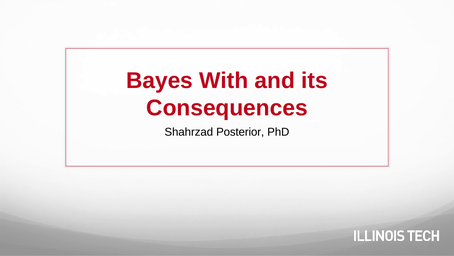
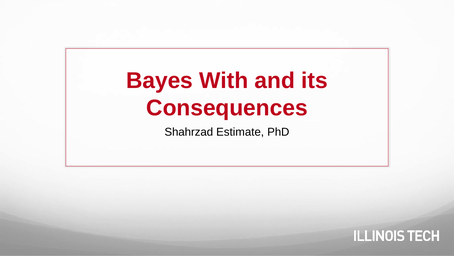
Posterior: Posterior -> Estimate
